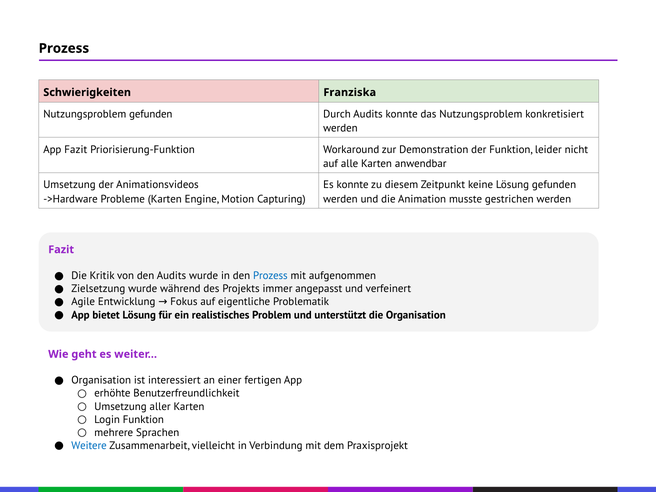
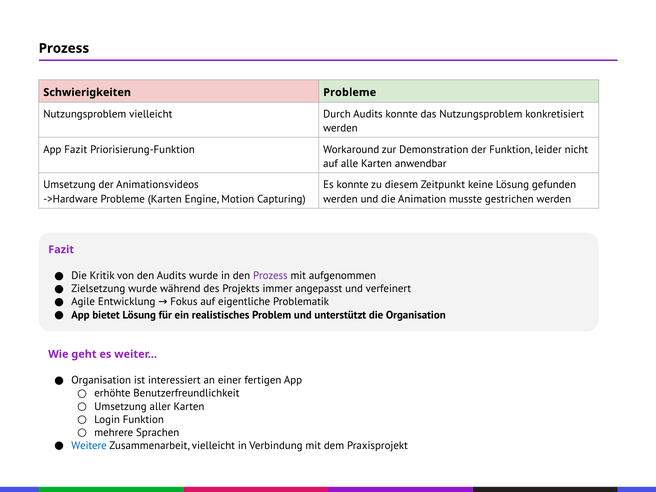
Schwierigkeiten Franziska: Franziska -> Probleme
Nutzungsproblem gefunden: gefunden -> vielleicht
Prozess at (270, 276) colour: blue -> purple
